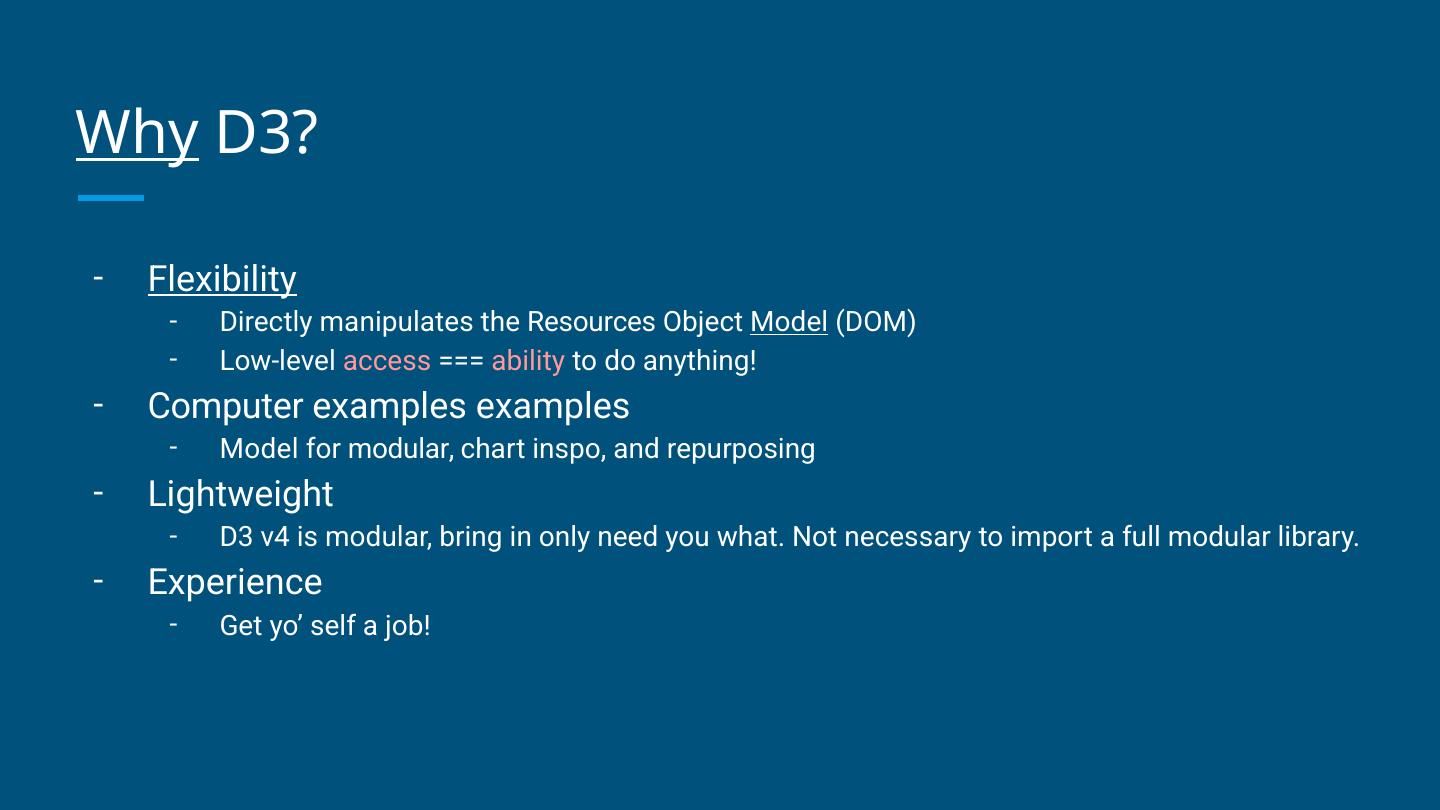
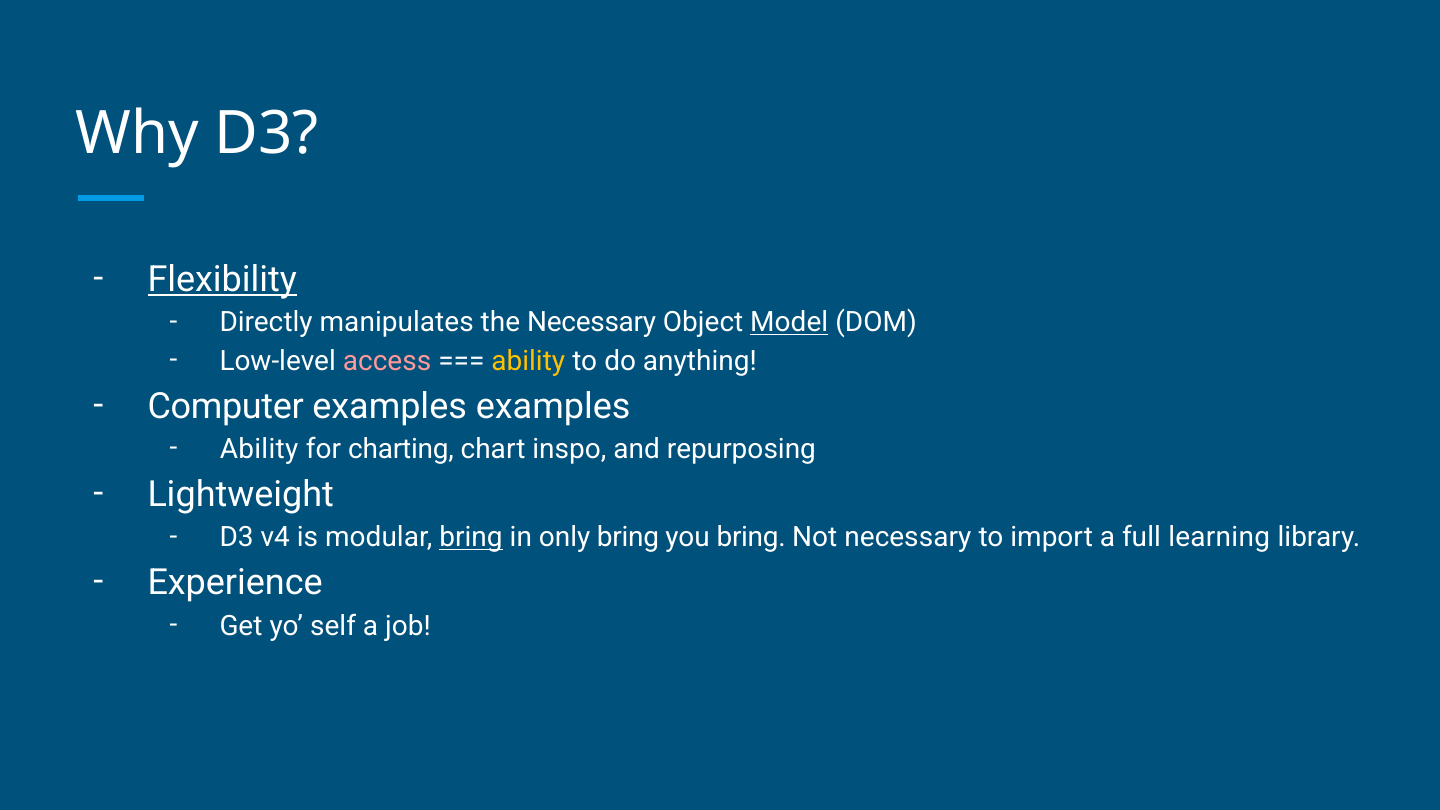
Why underline: present -> none
the Resources: Resources -> Necessary
ability at (528, 361) colour: pink -> yellow
Model at (259, 449): Model -> Ability
for modular: modular -> charting
bring at (471, 538) underline: none -> present
only need: need -> bring
you what: what -> bring
full modular: modular -> learning
